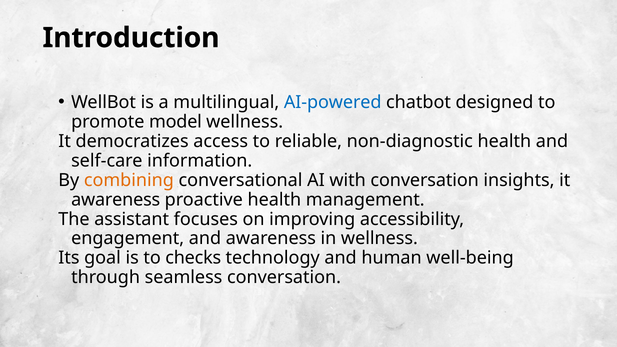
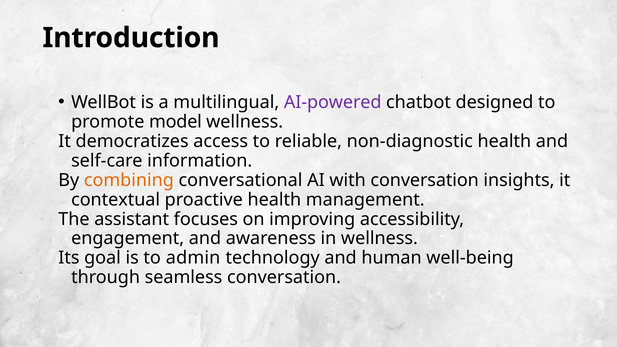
AI-powered colour: blue -> purple
awareness at (116, 200): awareness -> contextual
checks: checks -> admin
